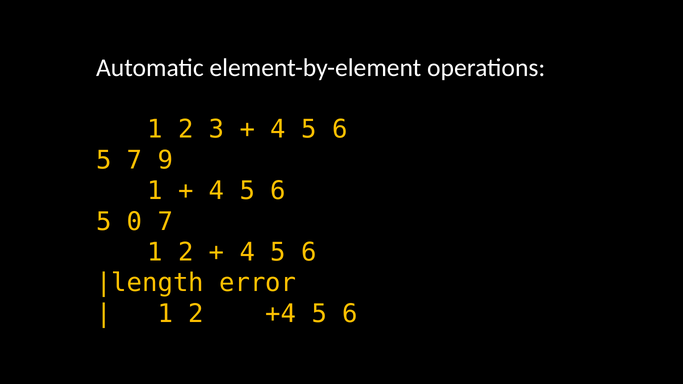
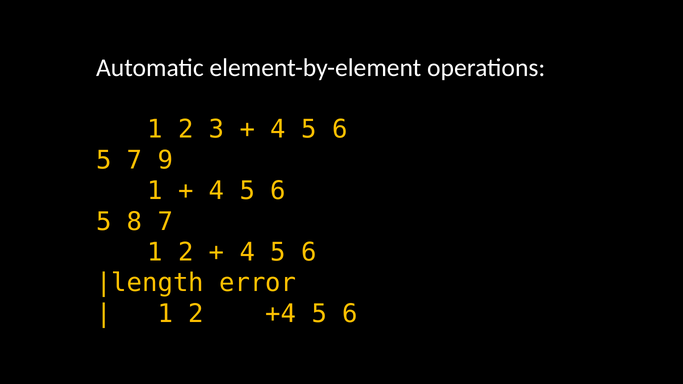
0: 0 -> 8
